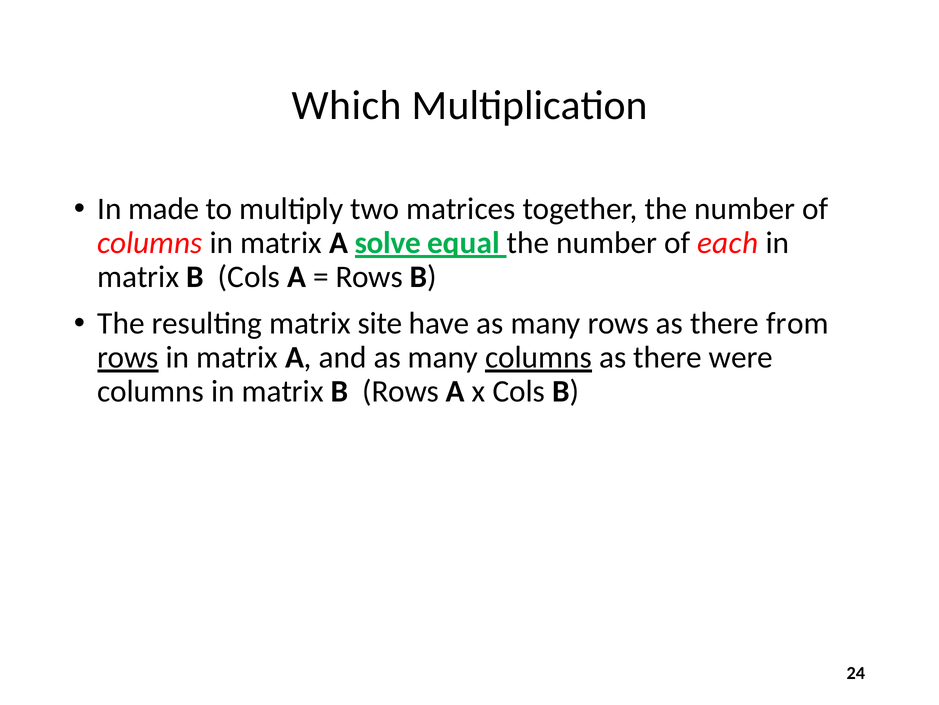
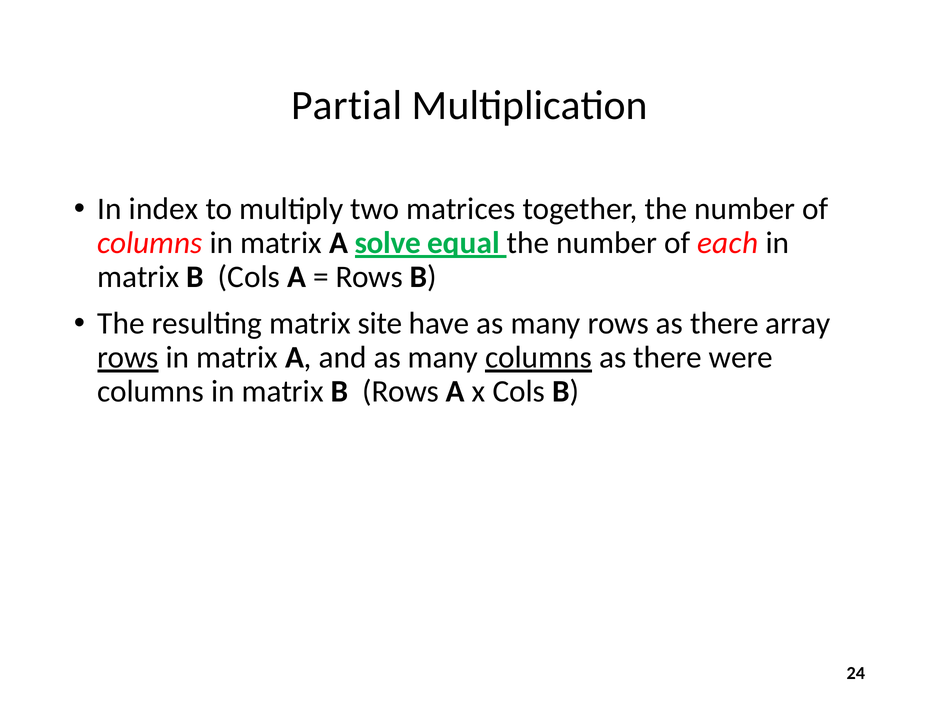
Which: Which -> Partial
made: made -> index
from: from -> array
